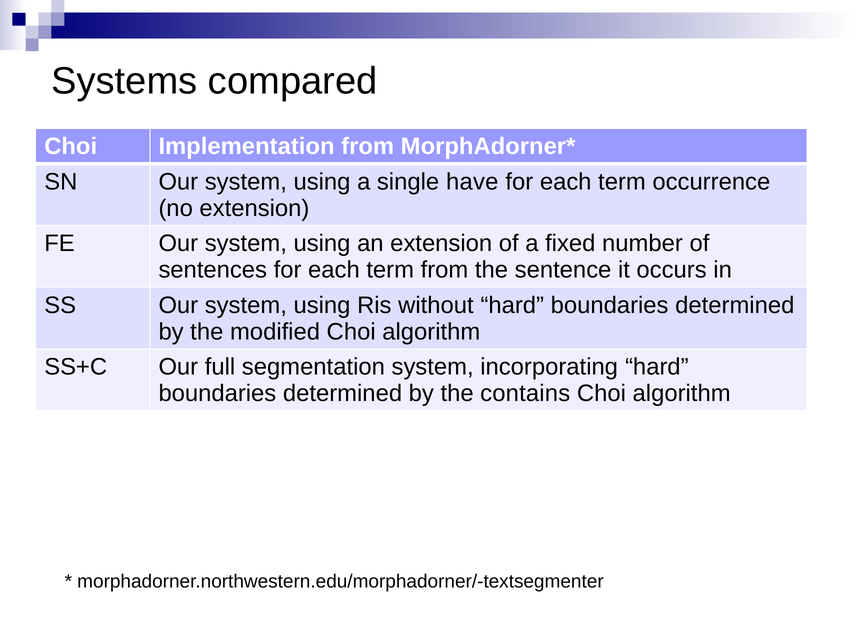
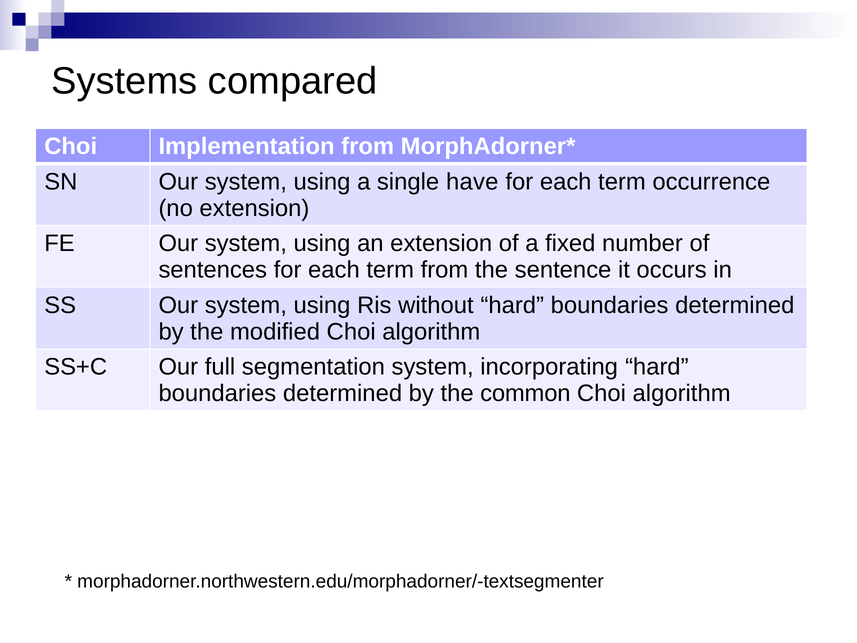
contains: contains -> common
